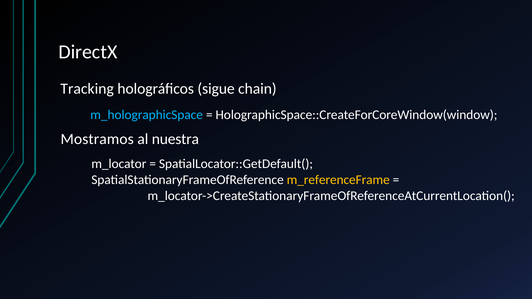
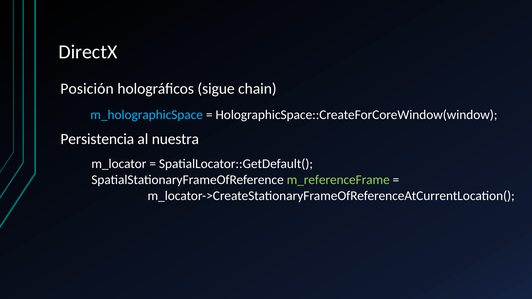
Tracking: Tracking -> Posición
Mostramos: Mostramos -> Persistencia
m_referenceFrame colour: yellow -> light green
